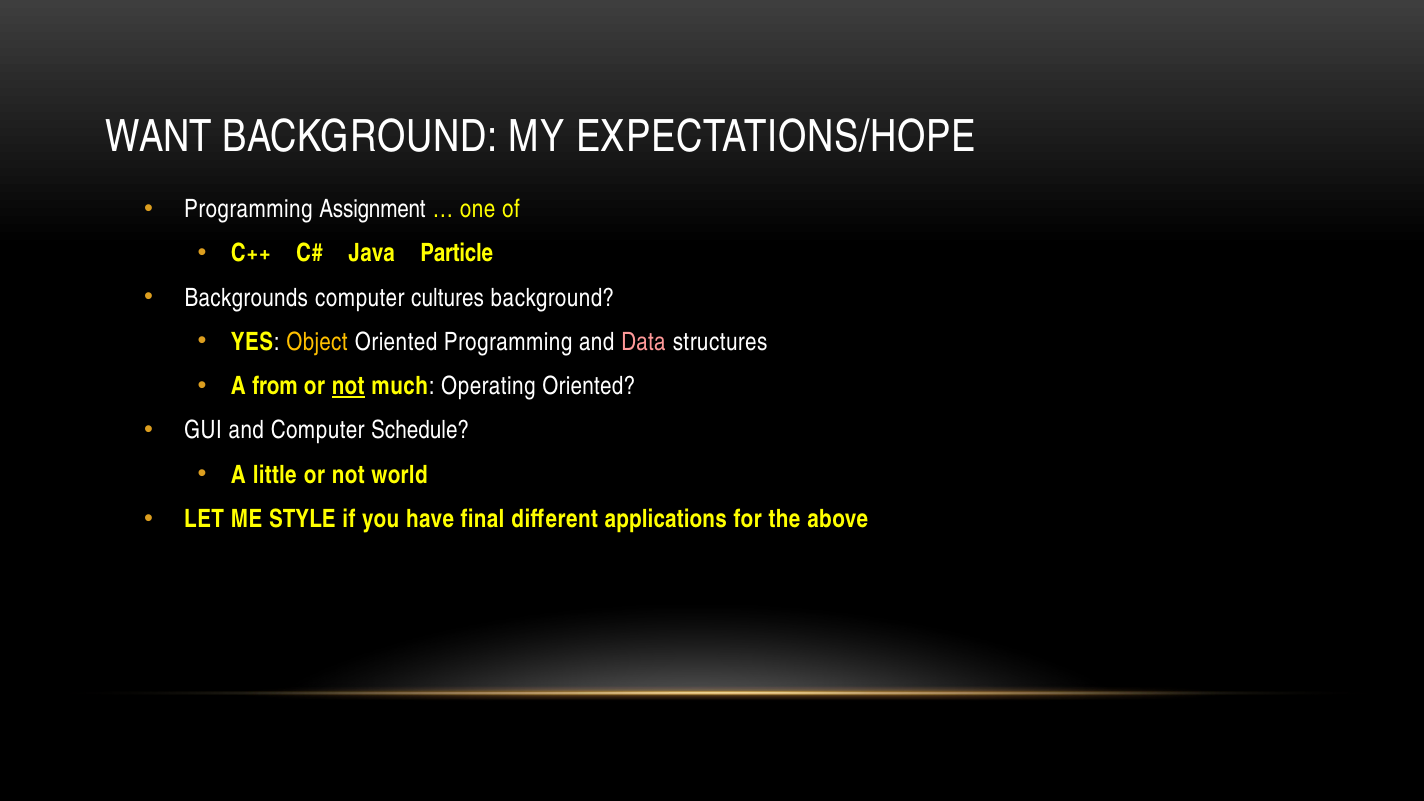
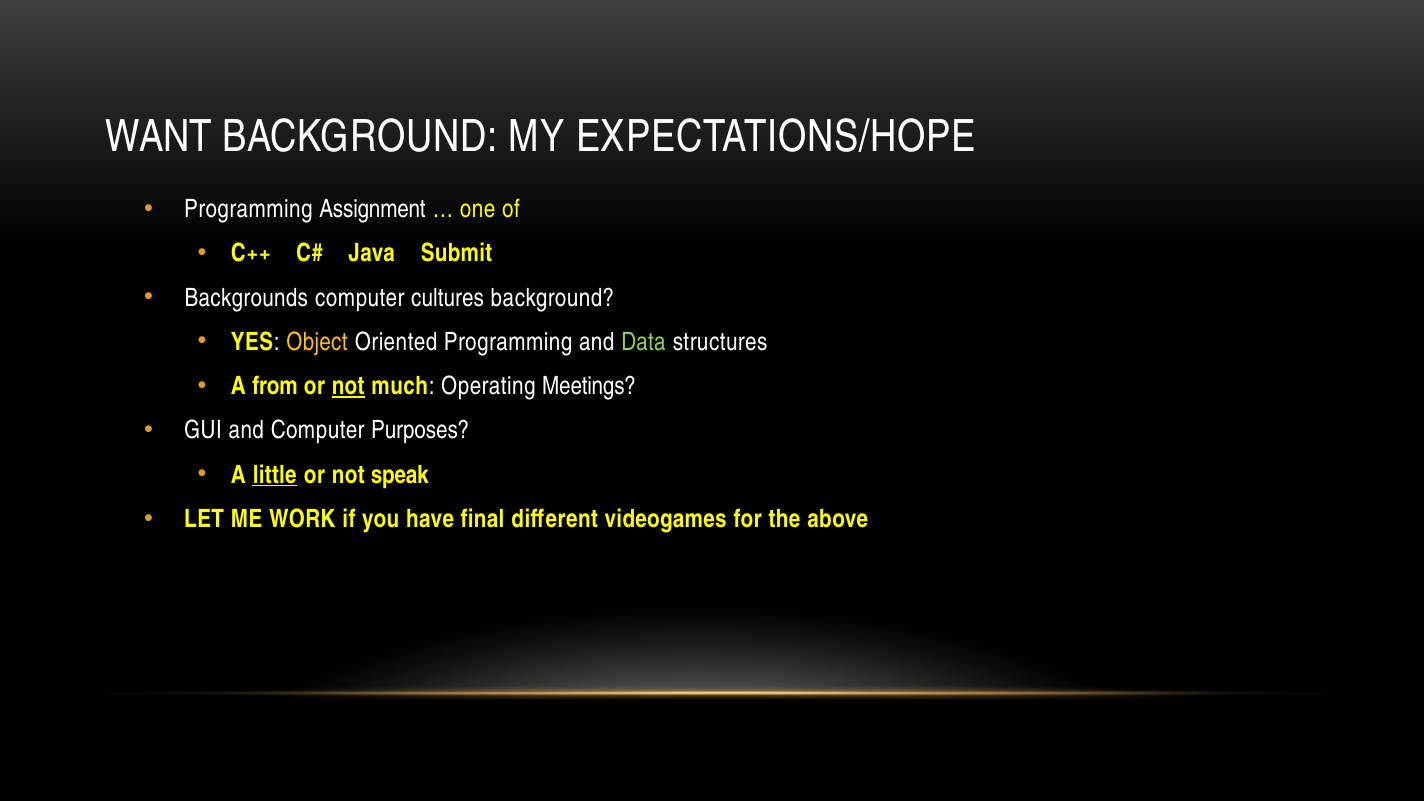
Particle: Particle -> Submit
Data colour: pink -> light green
Operating Oriented: Oriented -> Meetings
Schedule: Schedule -> Purposes
little underline: none -> present
world: world -> speak
STYLE: STYLE -> WORK
applications: applications -> videogames
